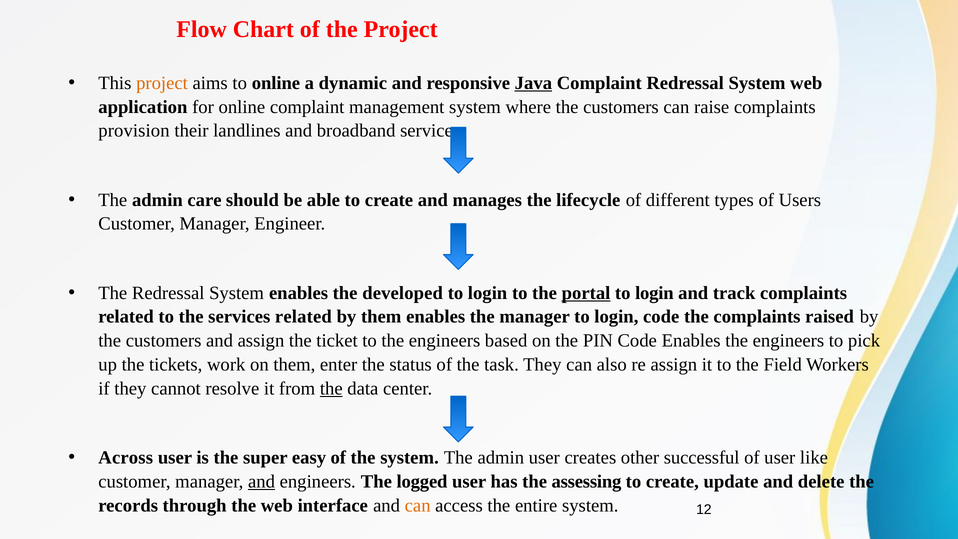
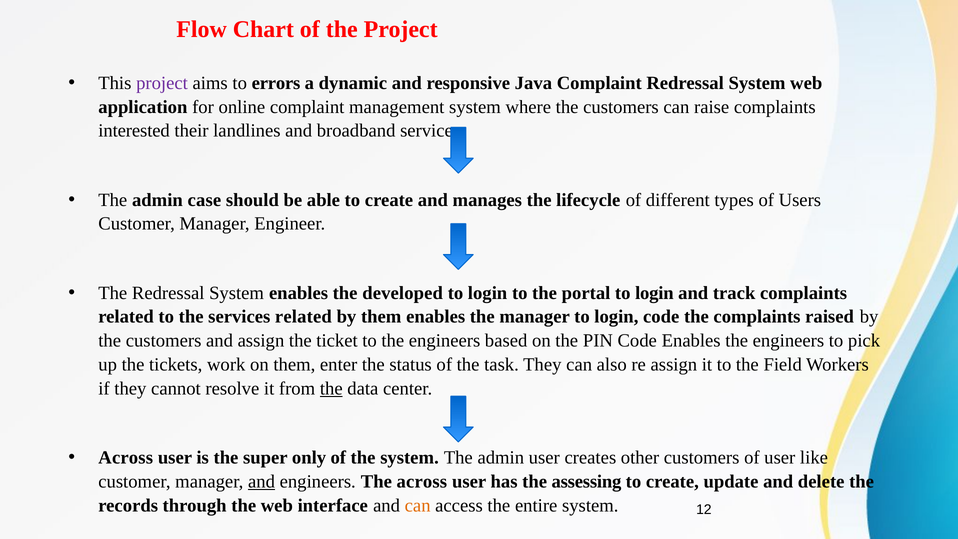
project at (162, 83) colour: orange -> purple
to online: online -> errors
Java underline: present -> none
provision: provision -> interested
care: care -> case
portal underline: present -> none
easy: easy -> only
other successful: successful -> customers
The logged: logged -> across
